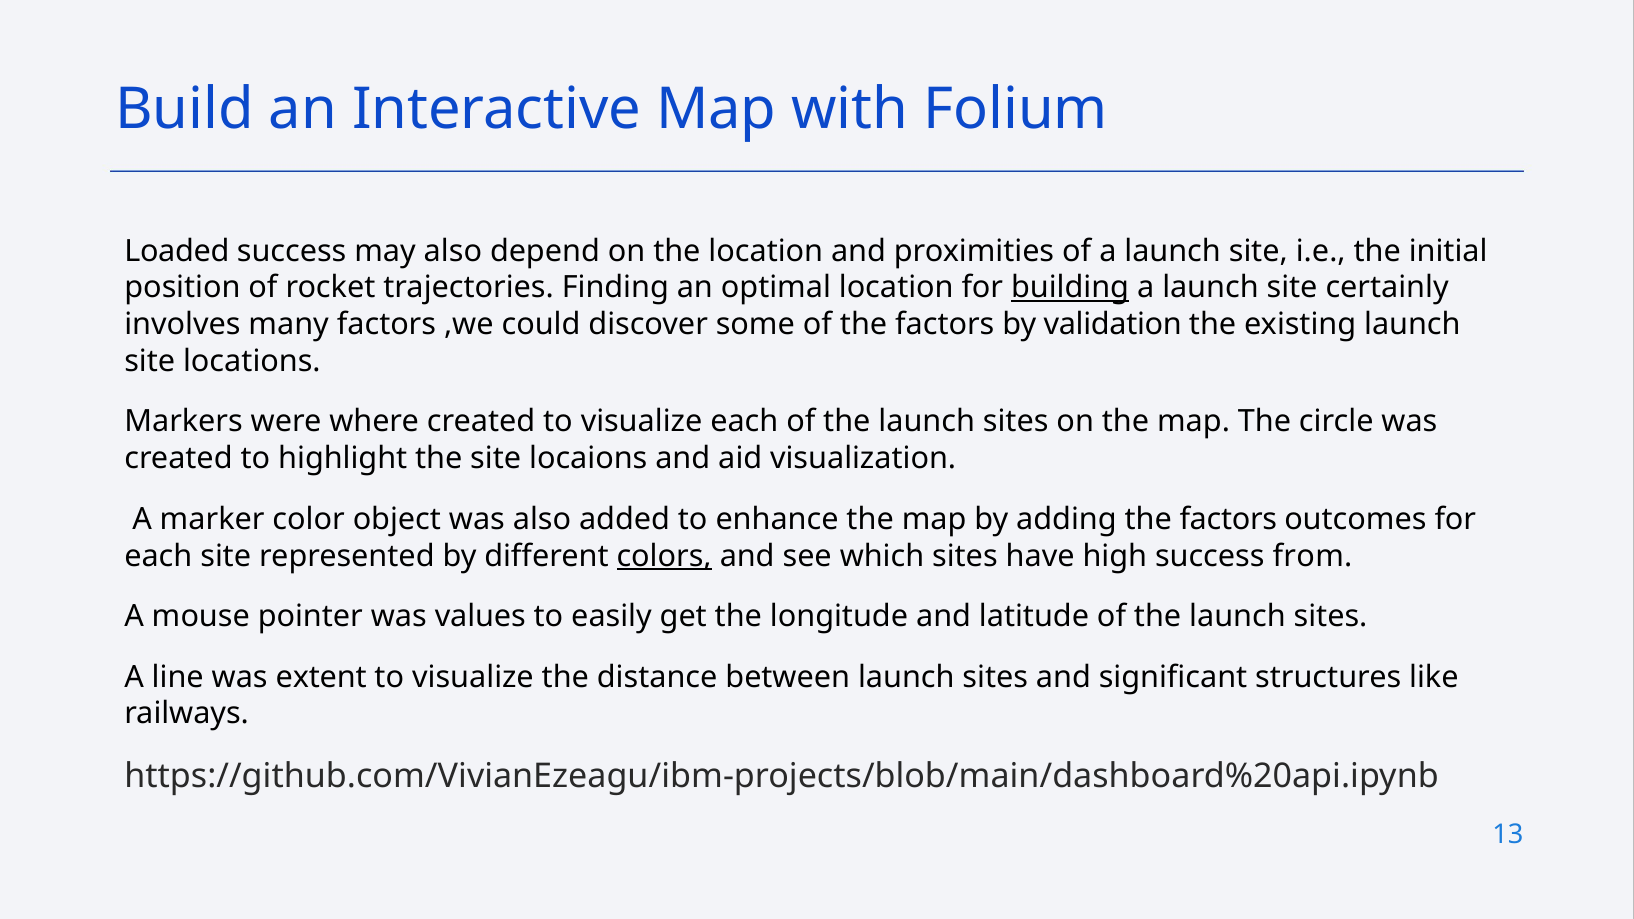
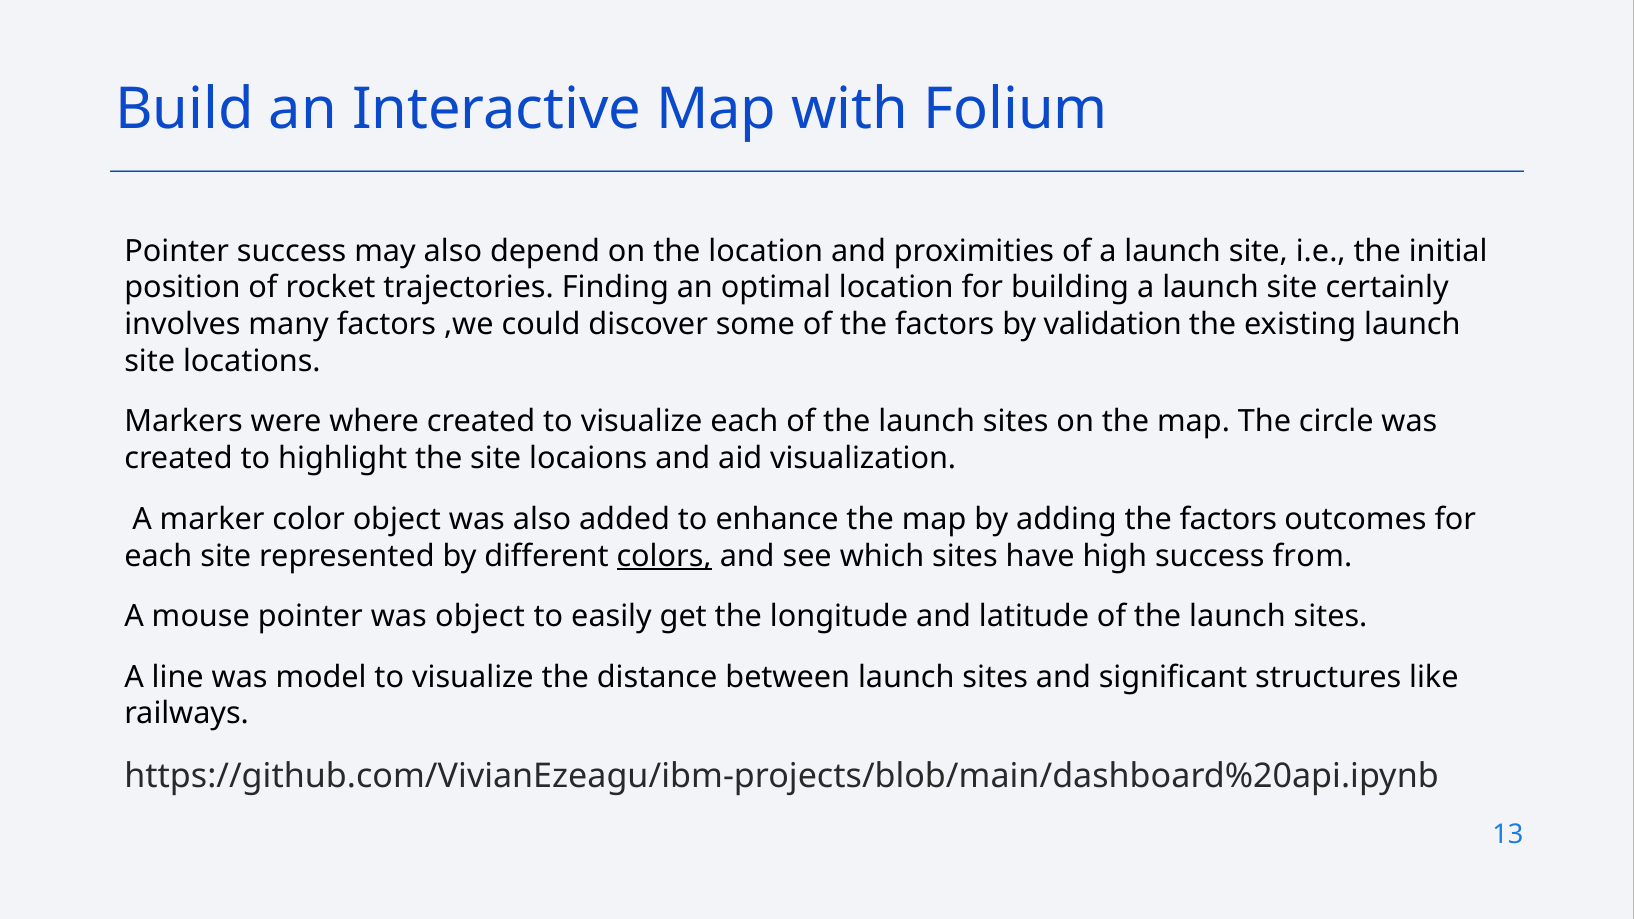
Loaded at (177, 251): Loaded -> Pointer
building underline: present -> none
was values: values -> object
extent: extent -> model
